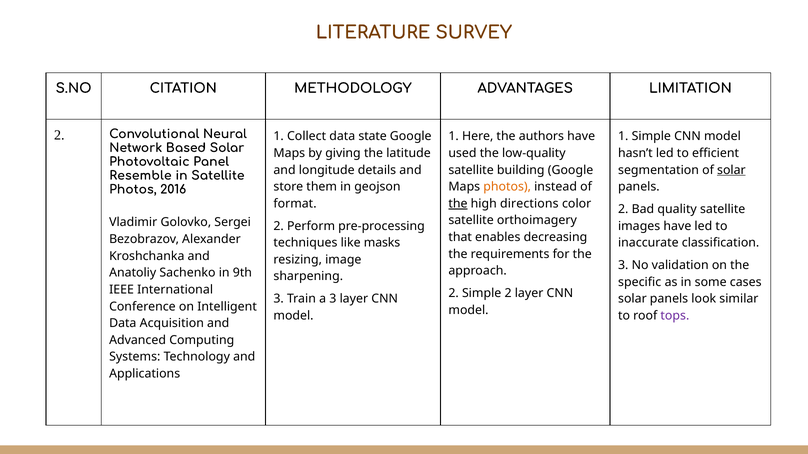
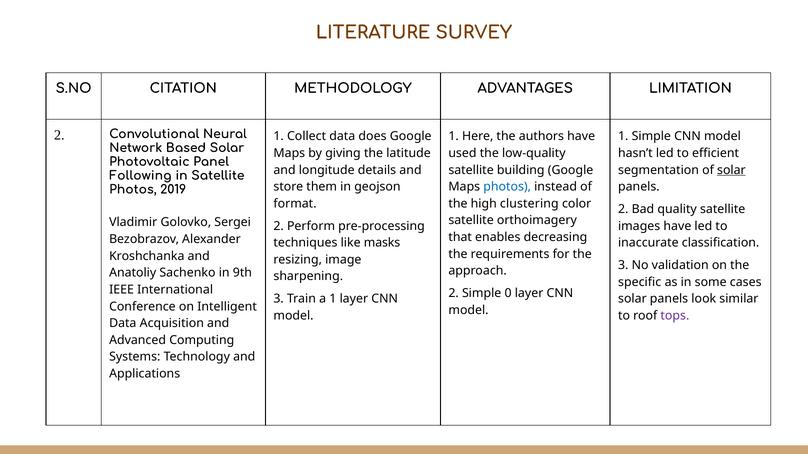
state: state -> does
Resemble: Resemble -> Following
photos at (507, 187) colour: orange -> blue
2016: 2016 -> 2019
the at (458, 204) underline: present -> none
directions: directions -> clustering
Simple 2: 2 -> 0
a 3: 3 -> 1
